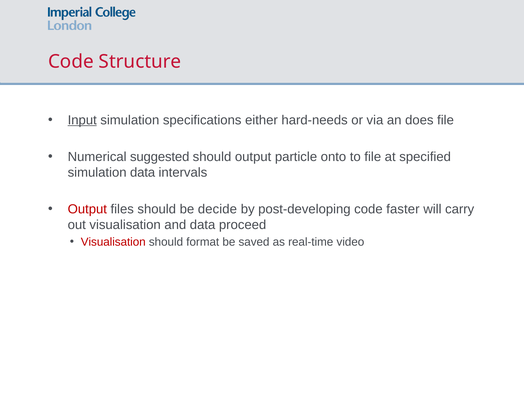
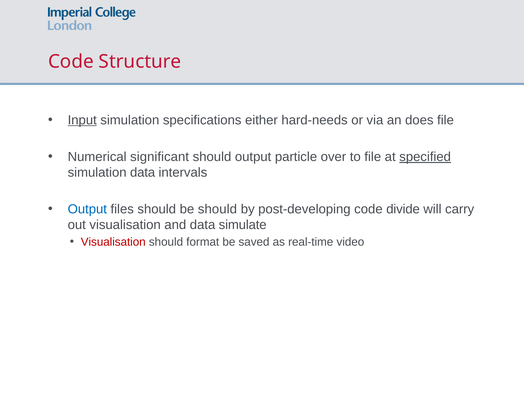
suggested: suggested -> significant
onto: onto -> over
specified underline: none -> present
Output at (87, 209) colour: red -> blue
be decide: decide -> should
faster: faster -> divide
proceed: proceed -> simulate
